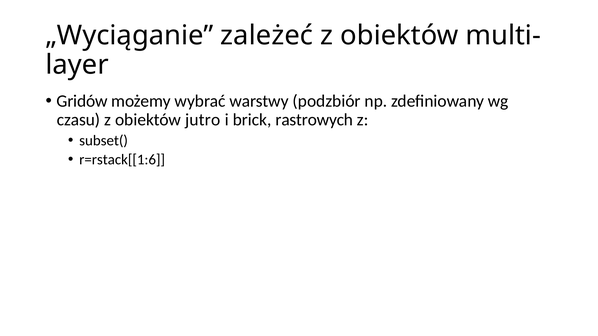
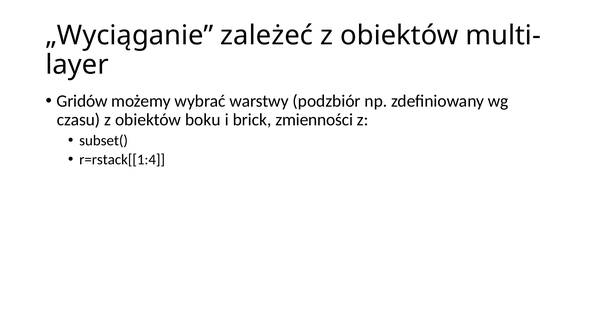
jutro: jutro -> boku
rastrowych: rastrowych -> zmienności
r=rstack[[1:6: r=rstack[[1:6 -> r=rstack[[1:4
